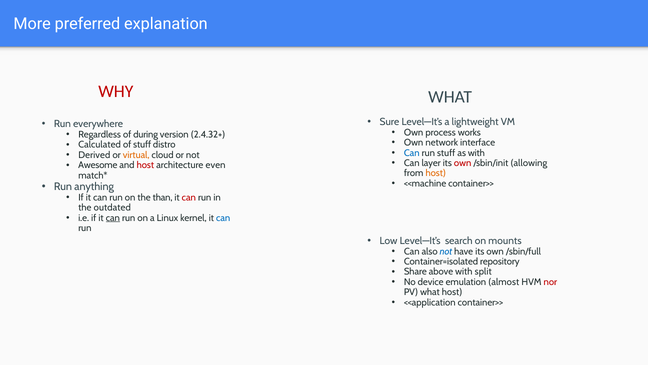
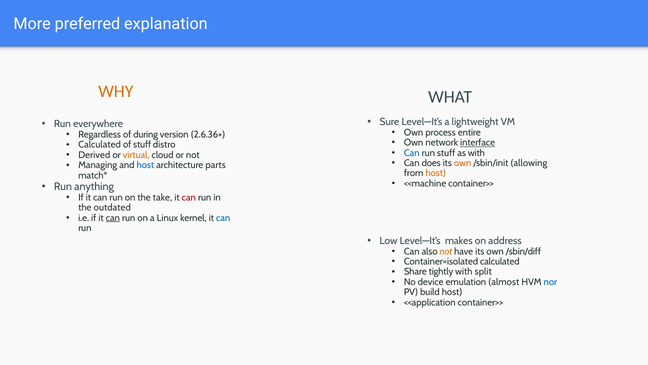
WHY colour: red -> orange
works: works -> entire
2.4.32+: 2.4.32+ -> 2.6.36+
interface underline: none -> present
layer: layer -> does
own at (463, 163) colour: red -> orange
Awesome: Awesome -> Managing
host at (145, 165) colour: red -> blue
even: even -> parts
than: than -> take
search: search -> makes
mounts: mounts -> address
not at (446, 251) colour: blue -> orange
/sbin/full: /sbin/full -> /sbin/diff
Container=isolated repository: repository -> calculated
above: above -> tightly
nor colour: red -> blue
PV what: what -> build
